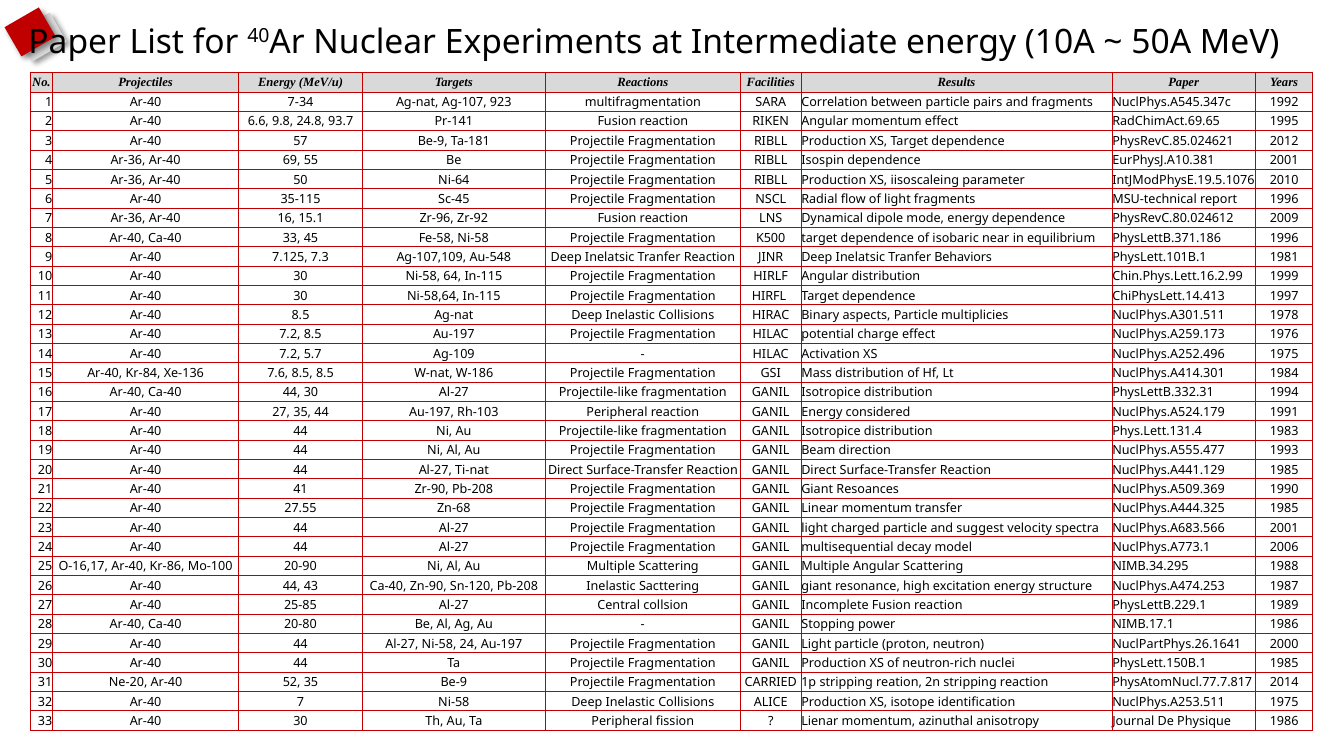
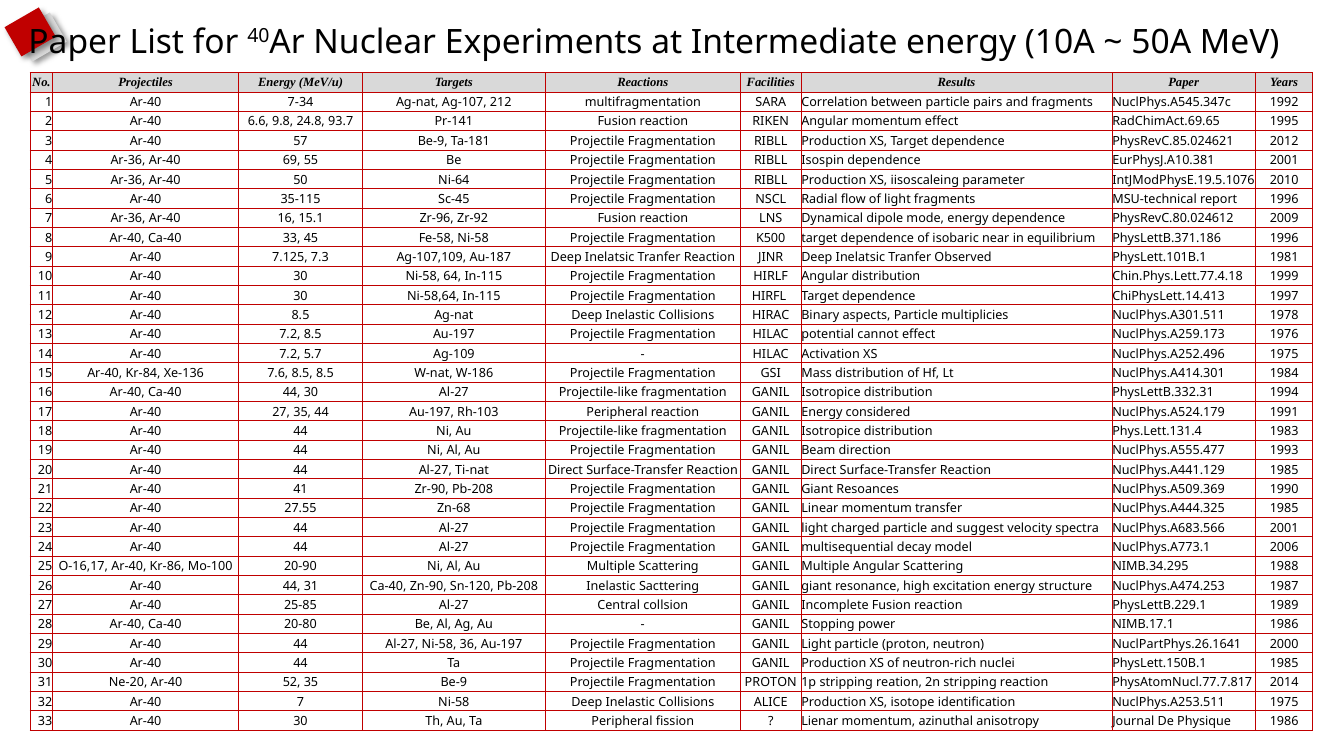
923: 923 -> 212
Au-548: Au-548 -> Au-187
Behaviors: Behaviors -> Observed
Chin.Phys.Lett.16.2.99: Chin.Phys.Lett.16.2.99 -> Chin.Phys.Lett.77.4.18
charge: charge -> cannot
44 43: 43 -> 31
Ni-58 24: 24 -> 36
Fragmentation CARRIED: CARRIED -> PROTON
